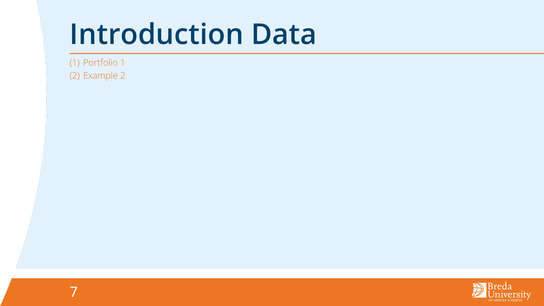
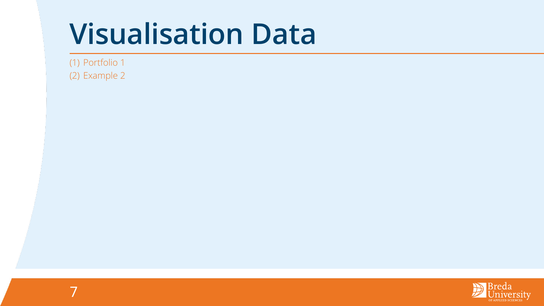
Introduction: Introduction -> Visualisation
